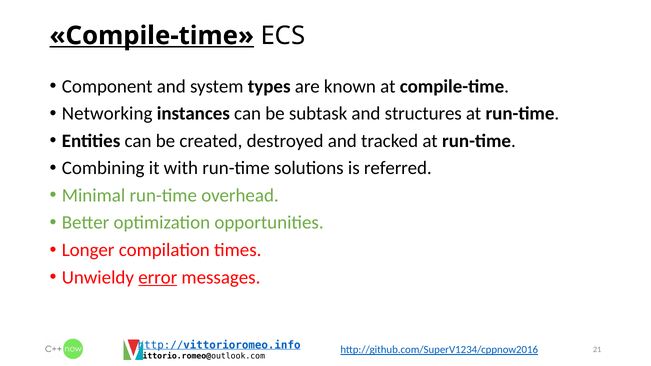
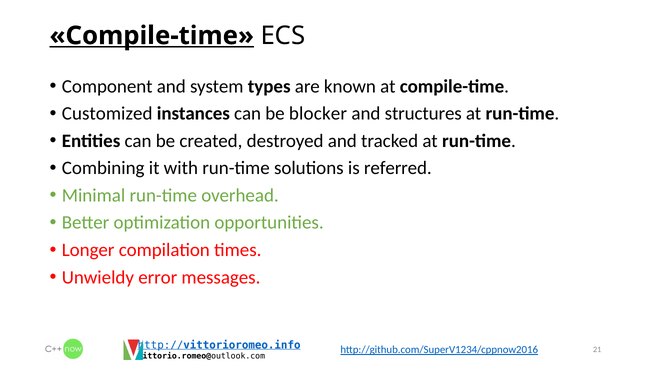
Networking: Networking -> Customized
subtask: subtask -> blocker
error underline: present -> none
